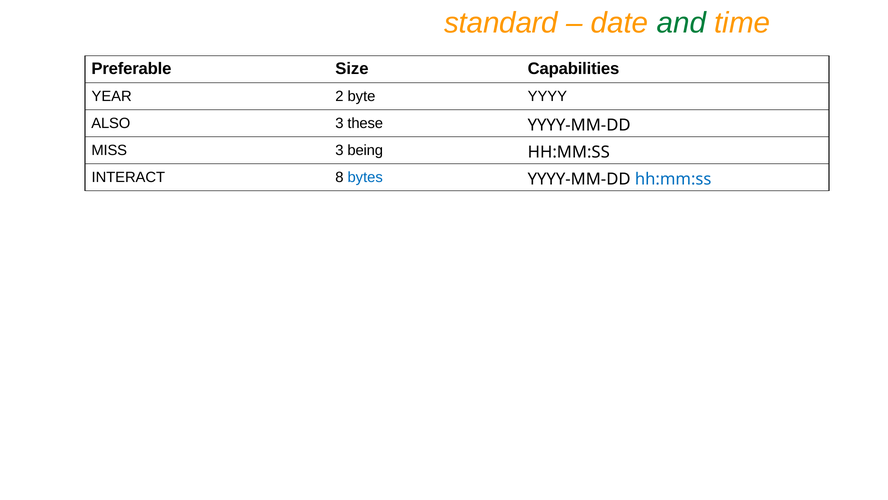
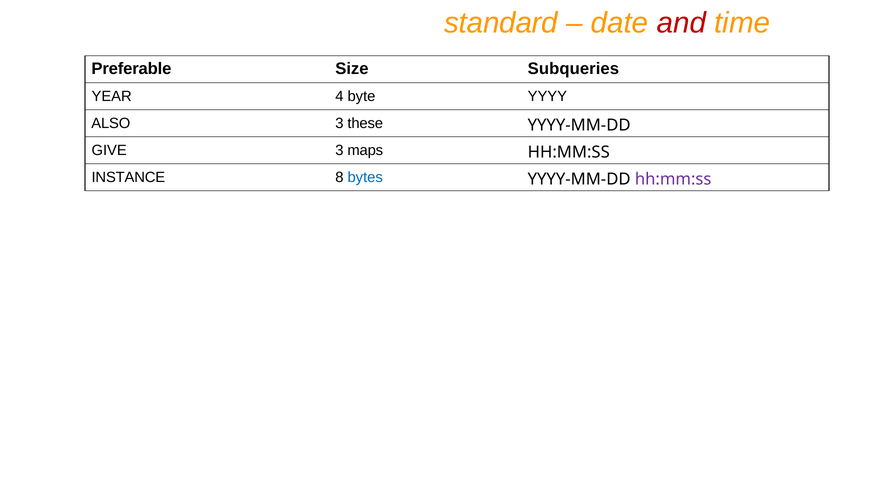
and colour: green -> red
Capabilities: Capabilities -> Subqueries
2: 2 -> 4
MISS: MISS -> GIVE
being: being -> maps
INTERACT: INTERACT -> INSTANCE
hh:mm:ss at (673, 179) colour: blue -> purple
